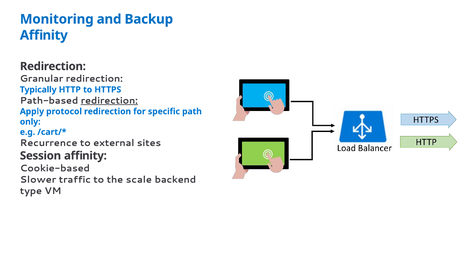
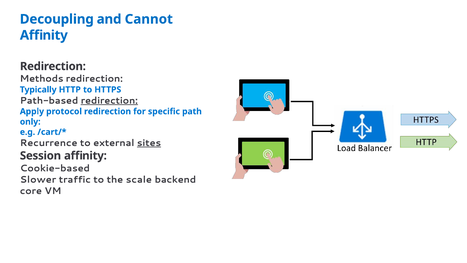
Monitoring: Monitoring -> Decoupling
Backup: Backup -> Cannot
Granular: Granular -> Methods
sites underline: none -> present
type: type -> core
